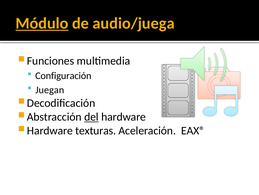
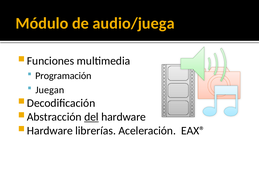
Módulo underline: present -> none
Configuración: Configuración -> Programación
texturas: texturas -> librerías
